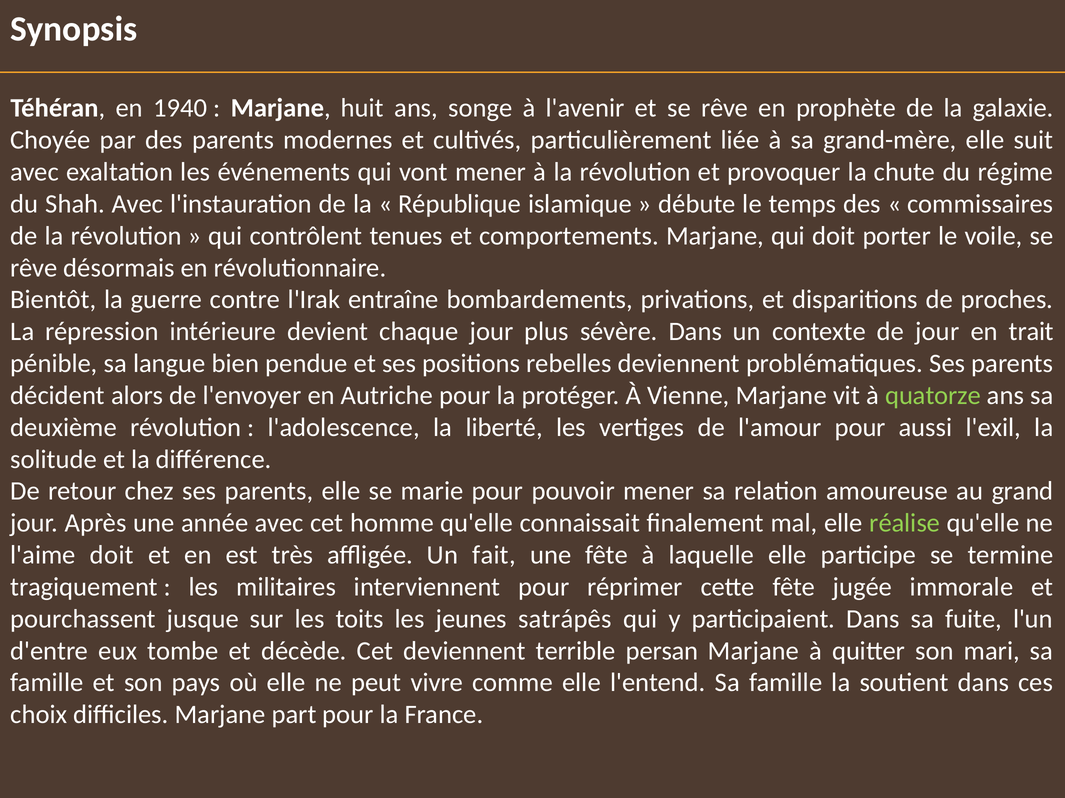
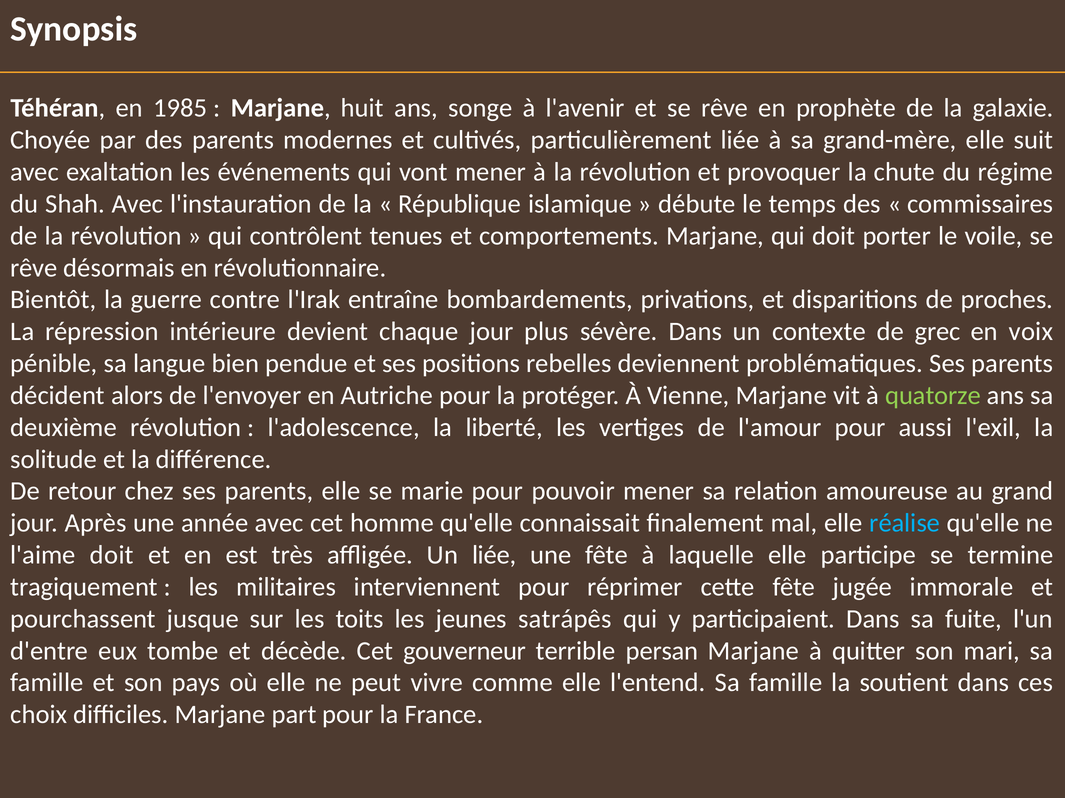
1940: 1940 -> 1985
de jour: jour -> grec
trait: trait -> voix
réalise colour: light green -> light blue
Un fait: fait -> liée
Cet deviennent: deviennent -> gouverneur
